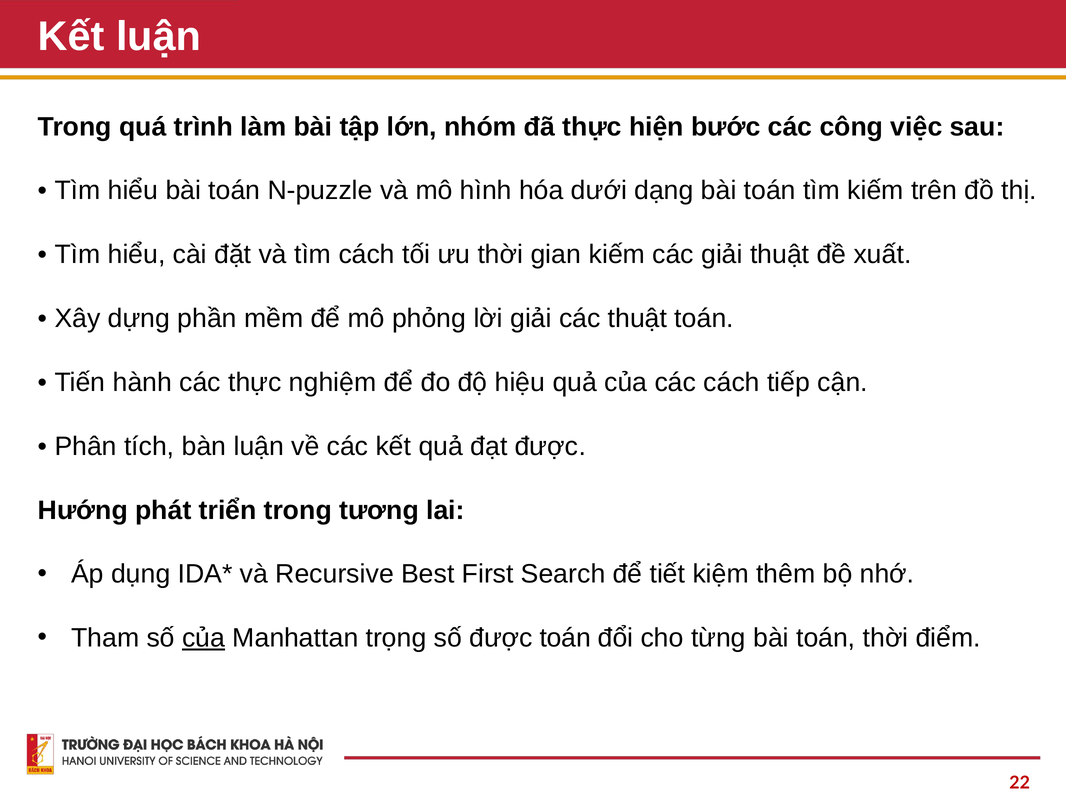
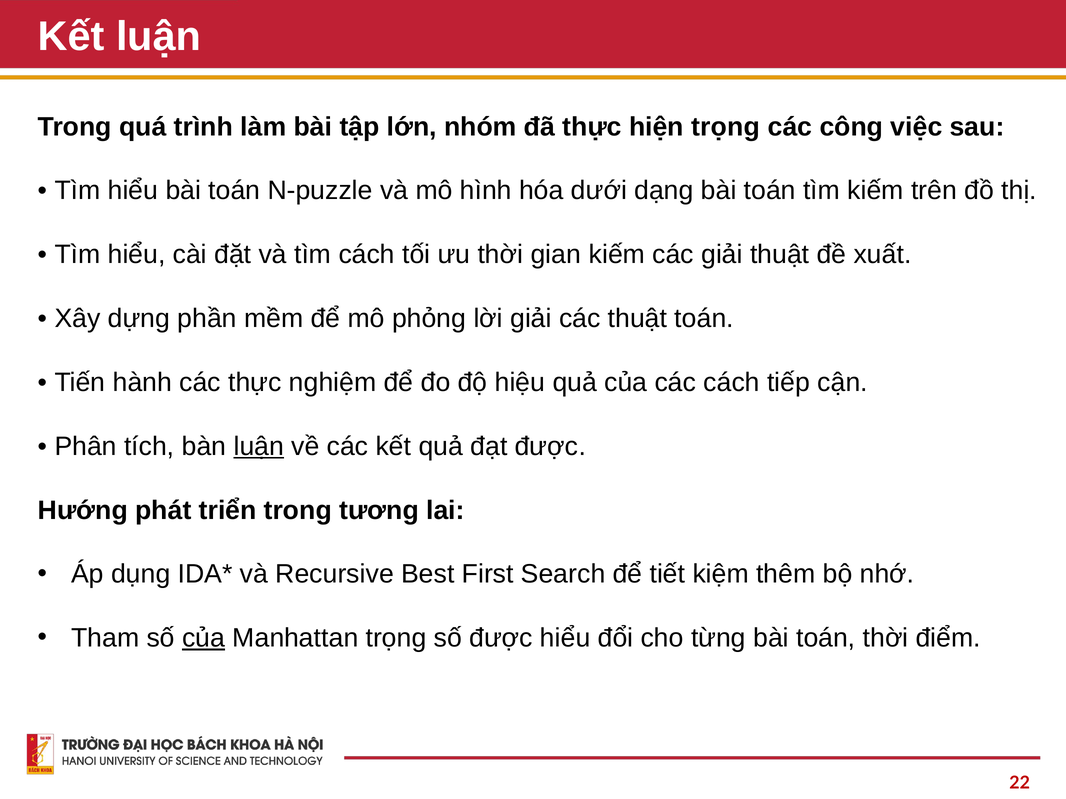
hiện bước: bước -> trọng
luận at (259, 447) underline: none -> present
được toán: toán -> hiểu
